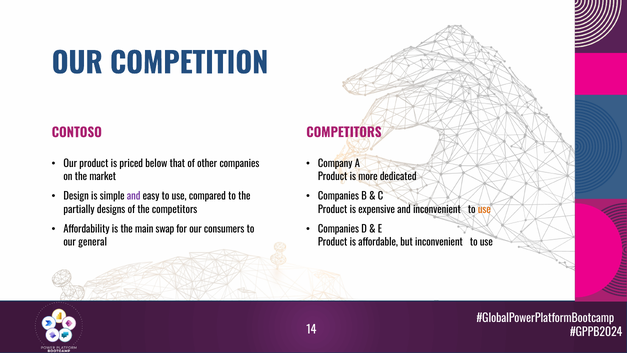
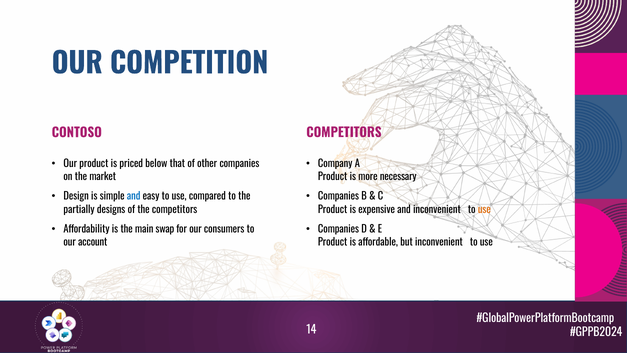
dedicated: dedicated -> necessary
and at (134, 196) colour: purple -> blue
general: general -> account
